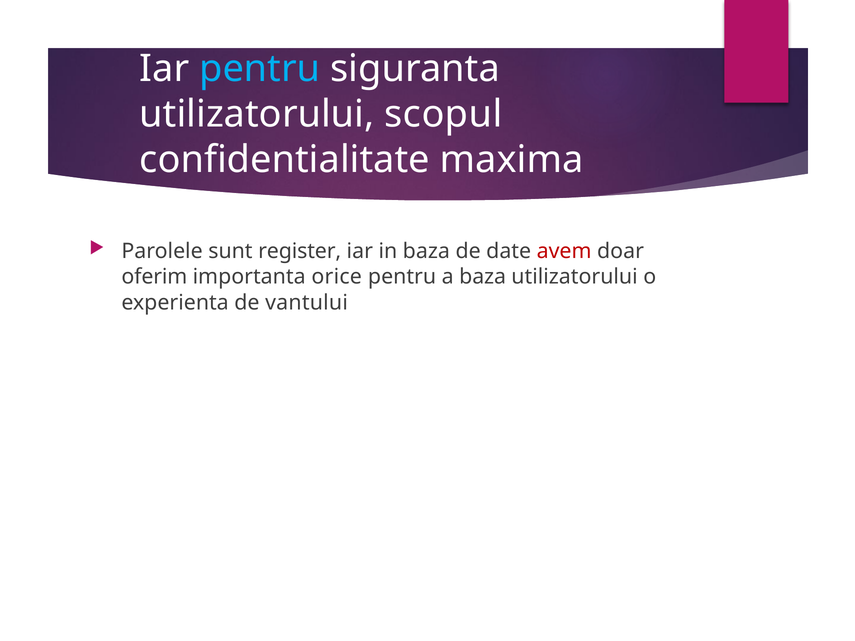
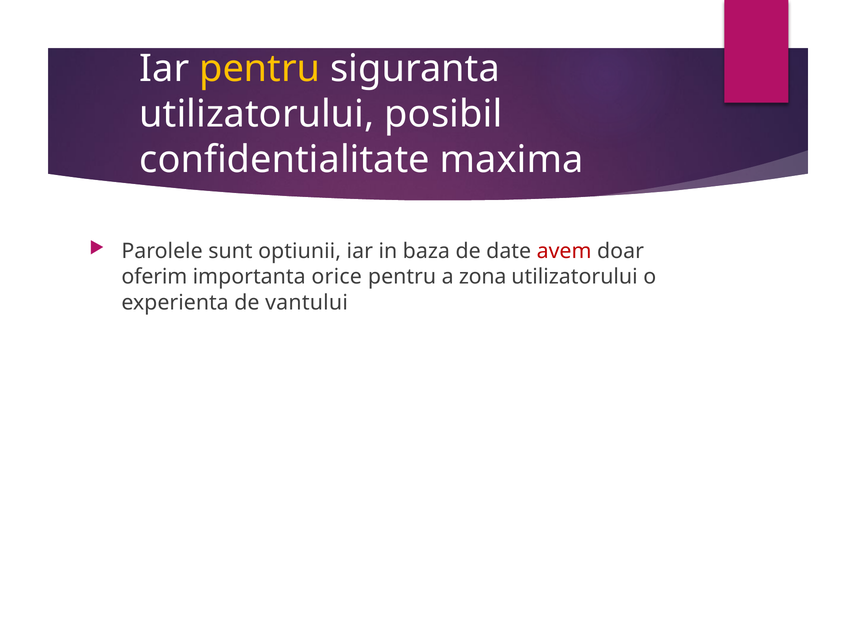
pentru at (260, 69) colour: light blue -> yellow
scopul: scopul -> posibil
register: register -> optiunii
a baza: baza -> zona
